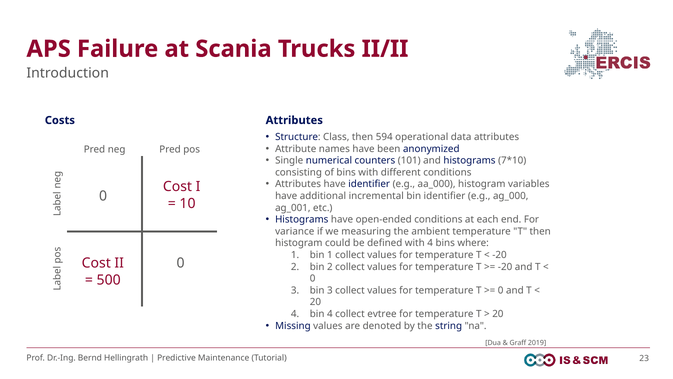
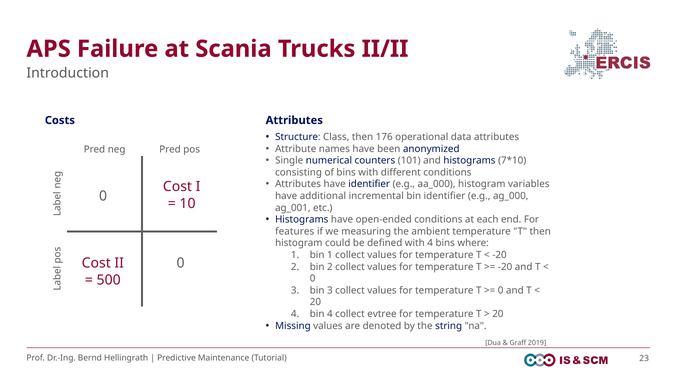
594: 594 -> 176
variance: variance -> features
